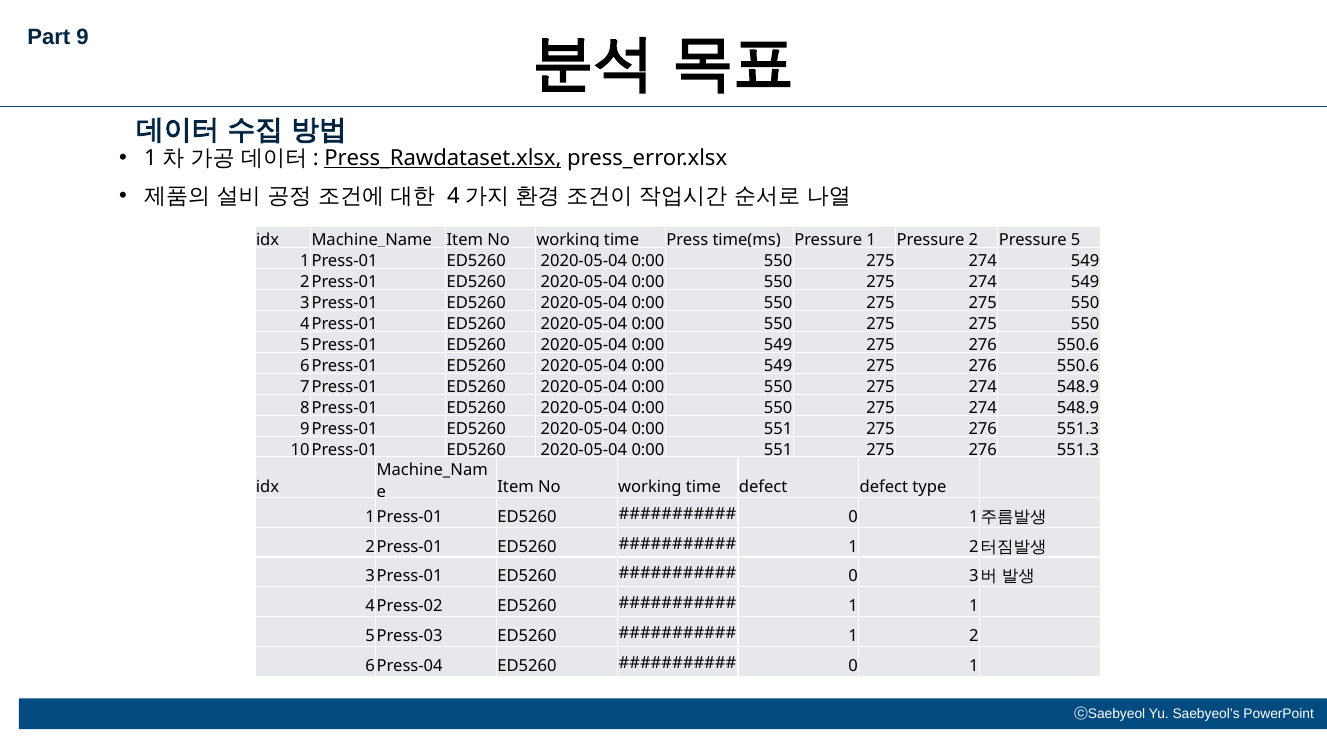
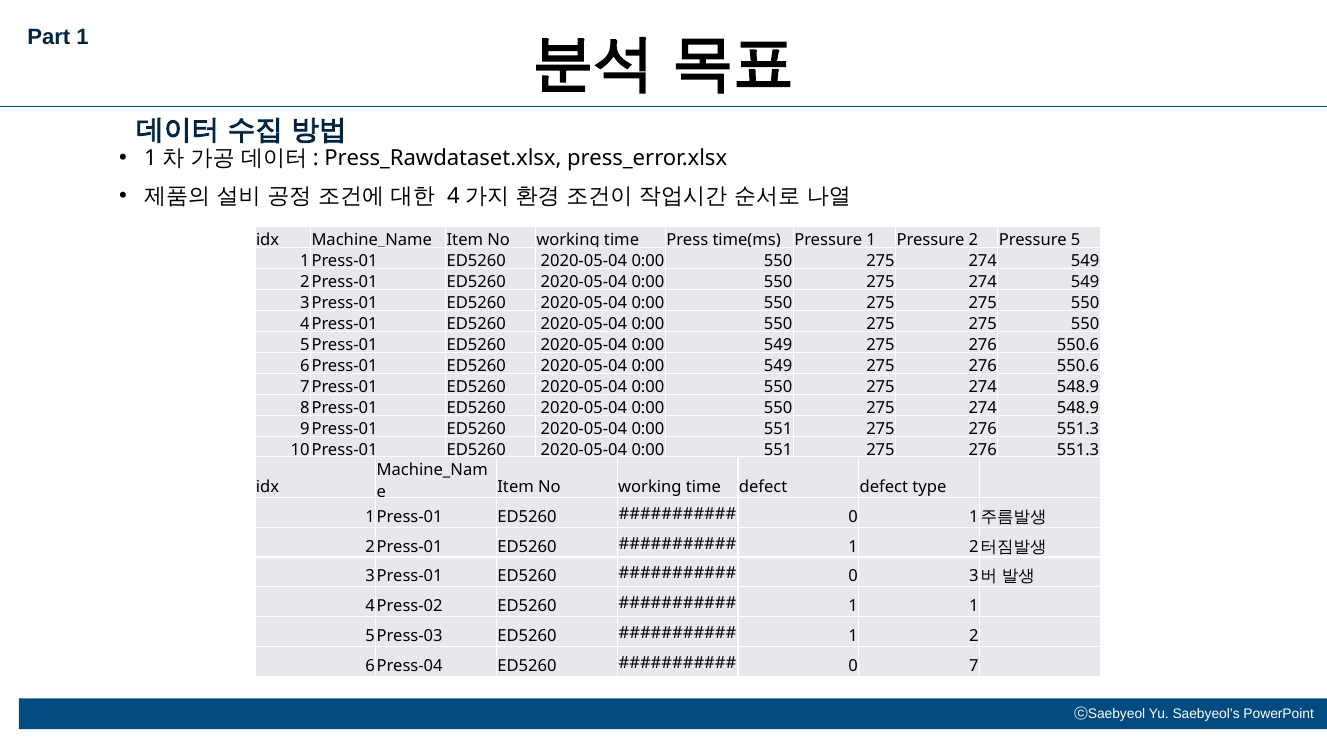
Part 9: 9 -> 1
Press_Rawdataset.xlsx underline: present -> none
0 1: 1 -> 7
